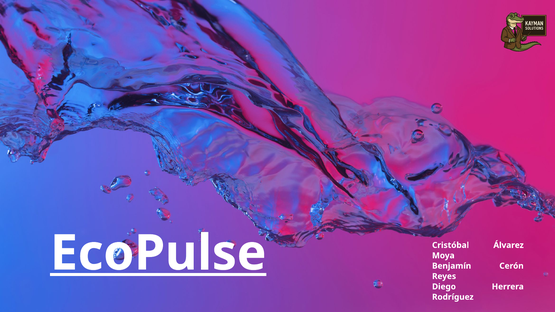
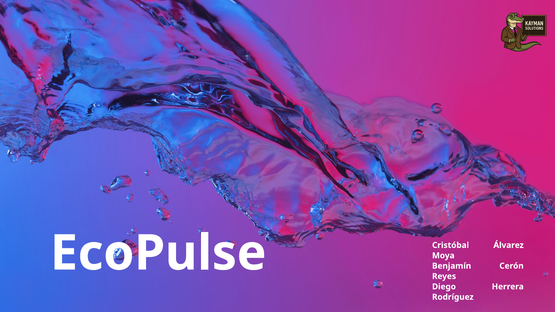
EcoPulse underline: present -> none
